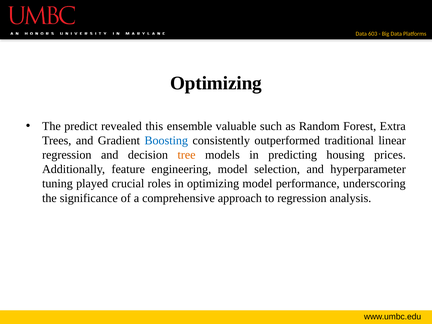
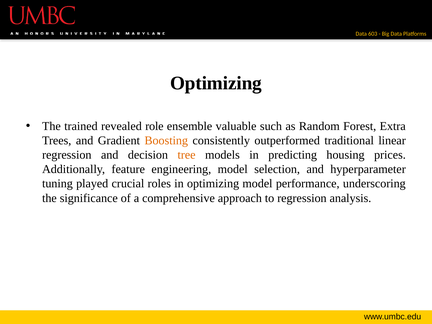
predict: predict -> trained
this: this -> role
Boosting colour: blue -> orange
